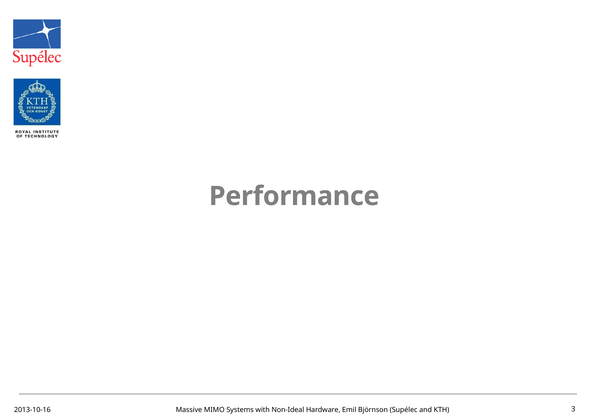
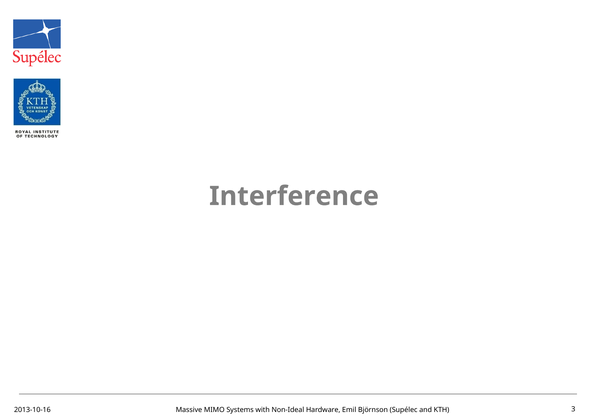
Performance: Performance -> Interference
